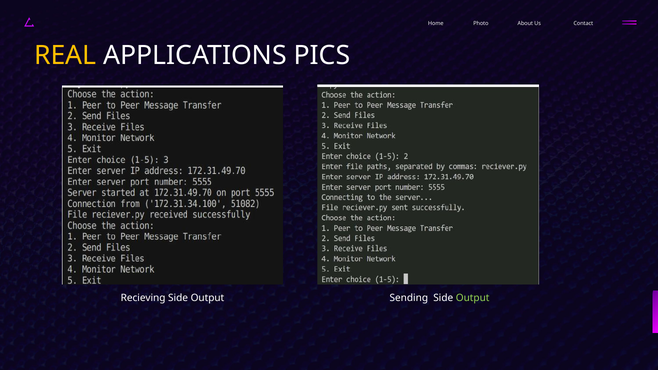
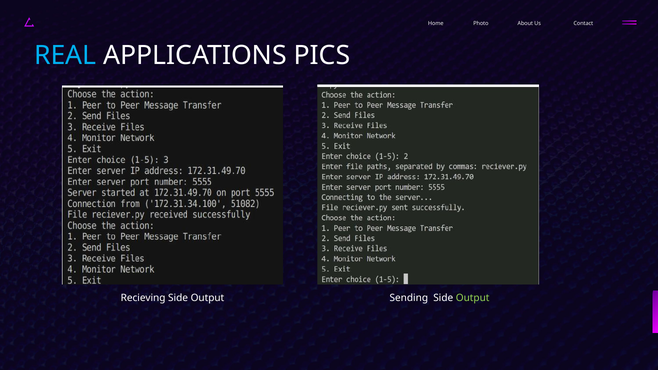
REAL colour: yellow -> light blue
